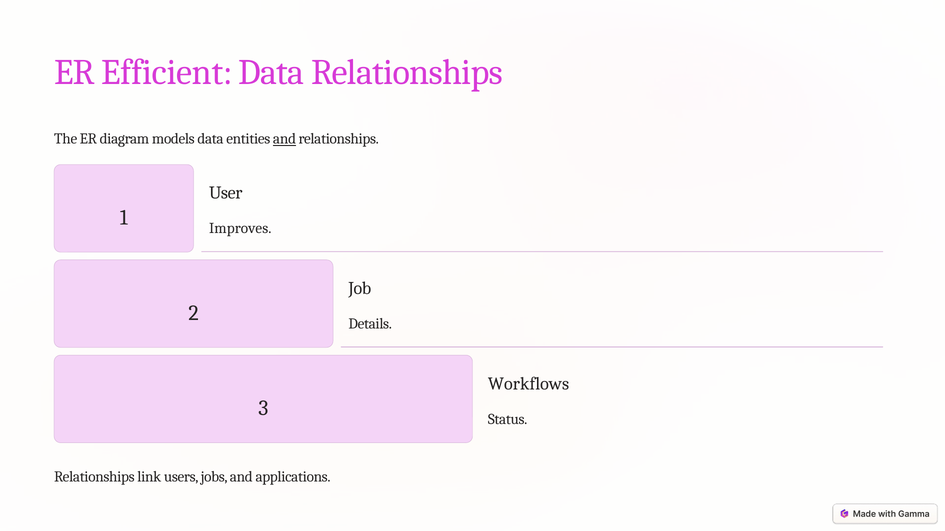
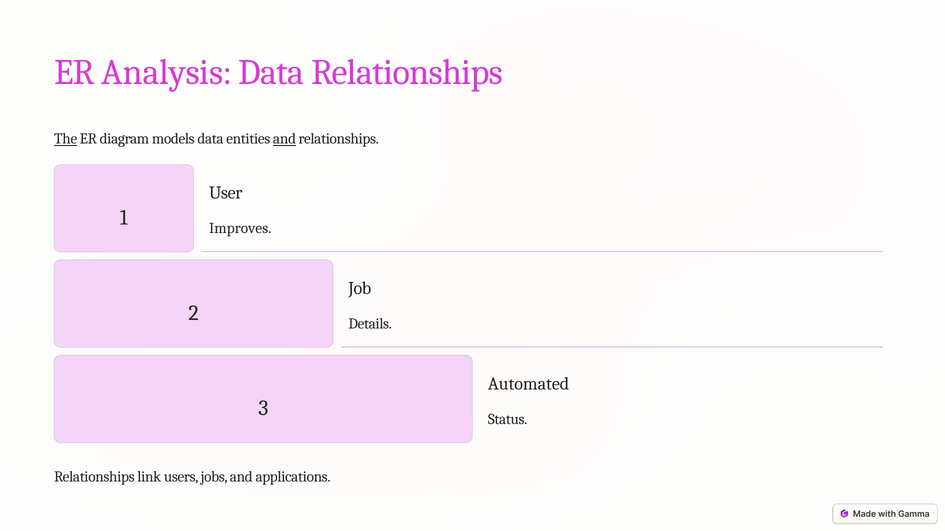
Efficient: Efficient -> Analysis
The underline: none -> present
Workflows: Workflows -> Automated
